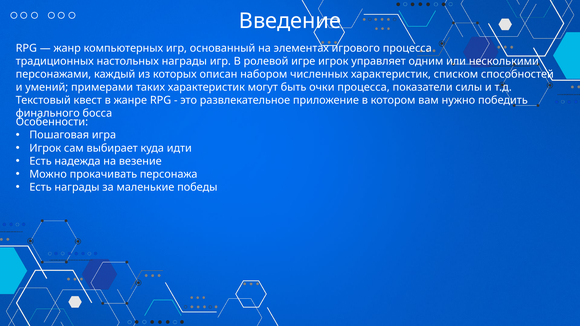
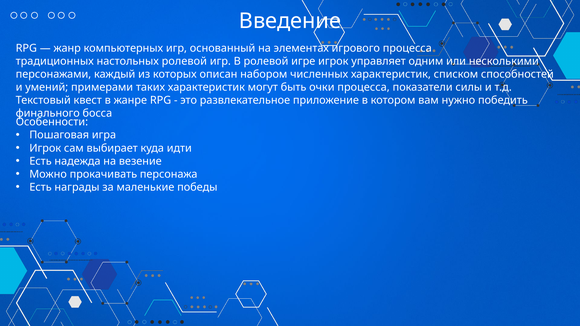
настольных награды: награды -> ролевой
